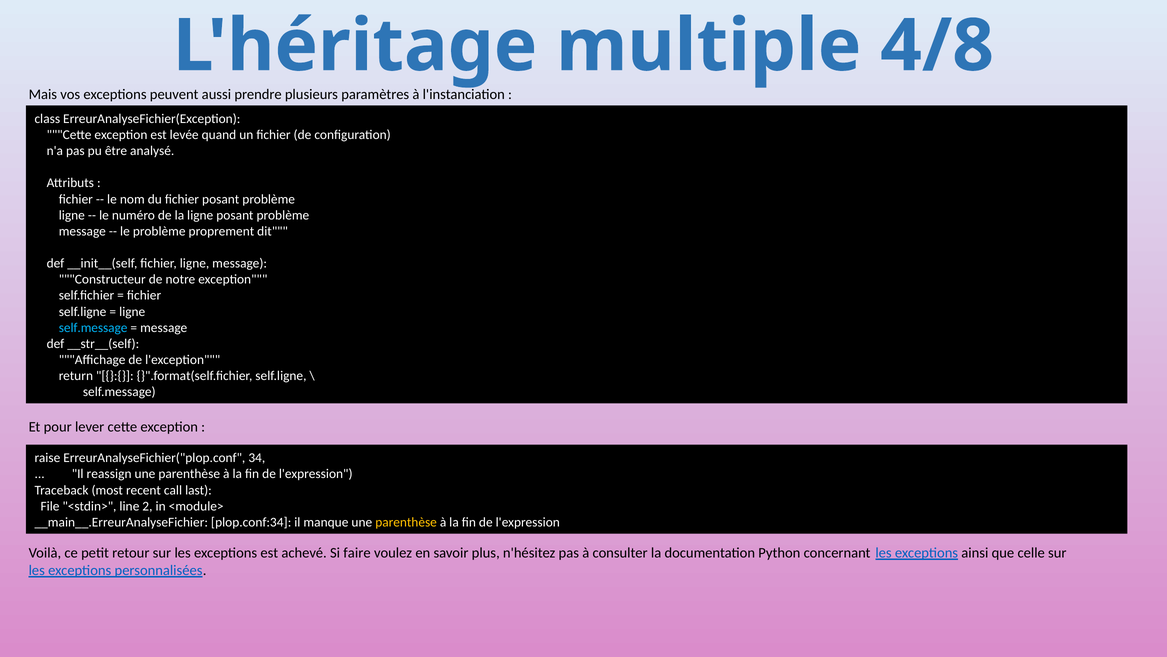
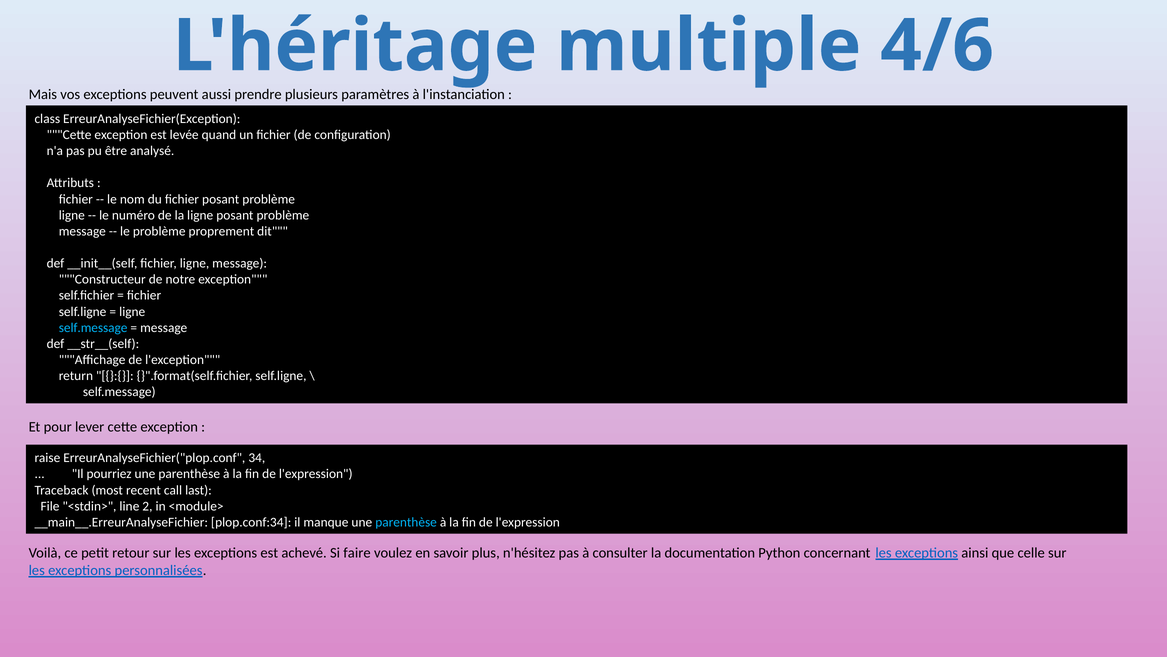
4/8: 4/8 -> 4/6
reassign: reassign -> pourriez
parenthèse at (406, 522) colour: yellow -> light blue
